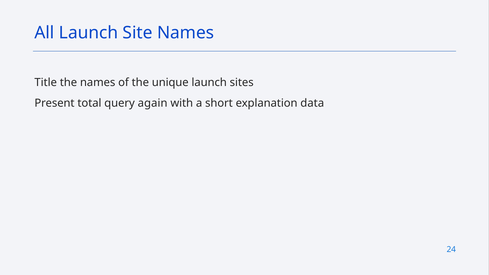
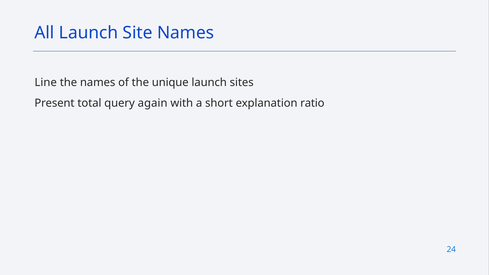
Title: Title -> Line
data: data -> ratio
